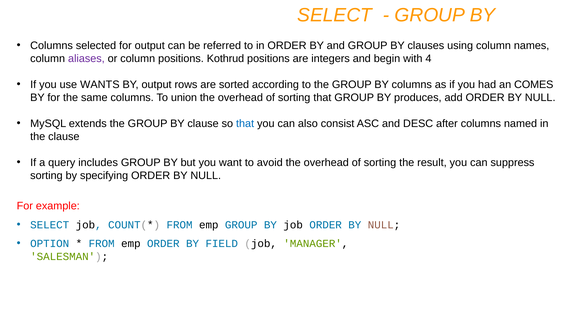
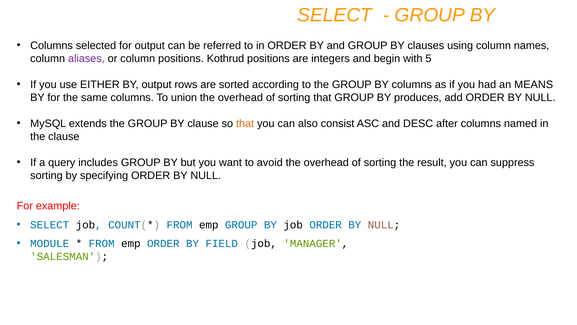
4: 4 -> 5
WANTS: WANTS -> EITHER
COMES: COMES -> MEANS
that at (245, 123) colour: blue -> orange
OPTION: OPTION -> MODULE
